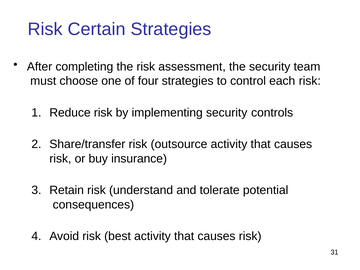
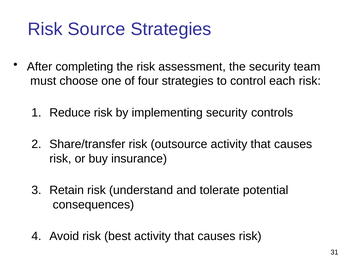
Certain: Certain -> Source
